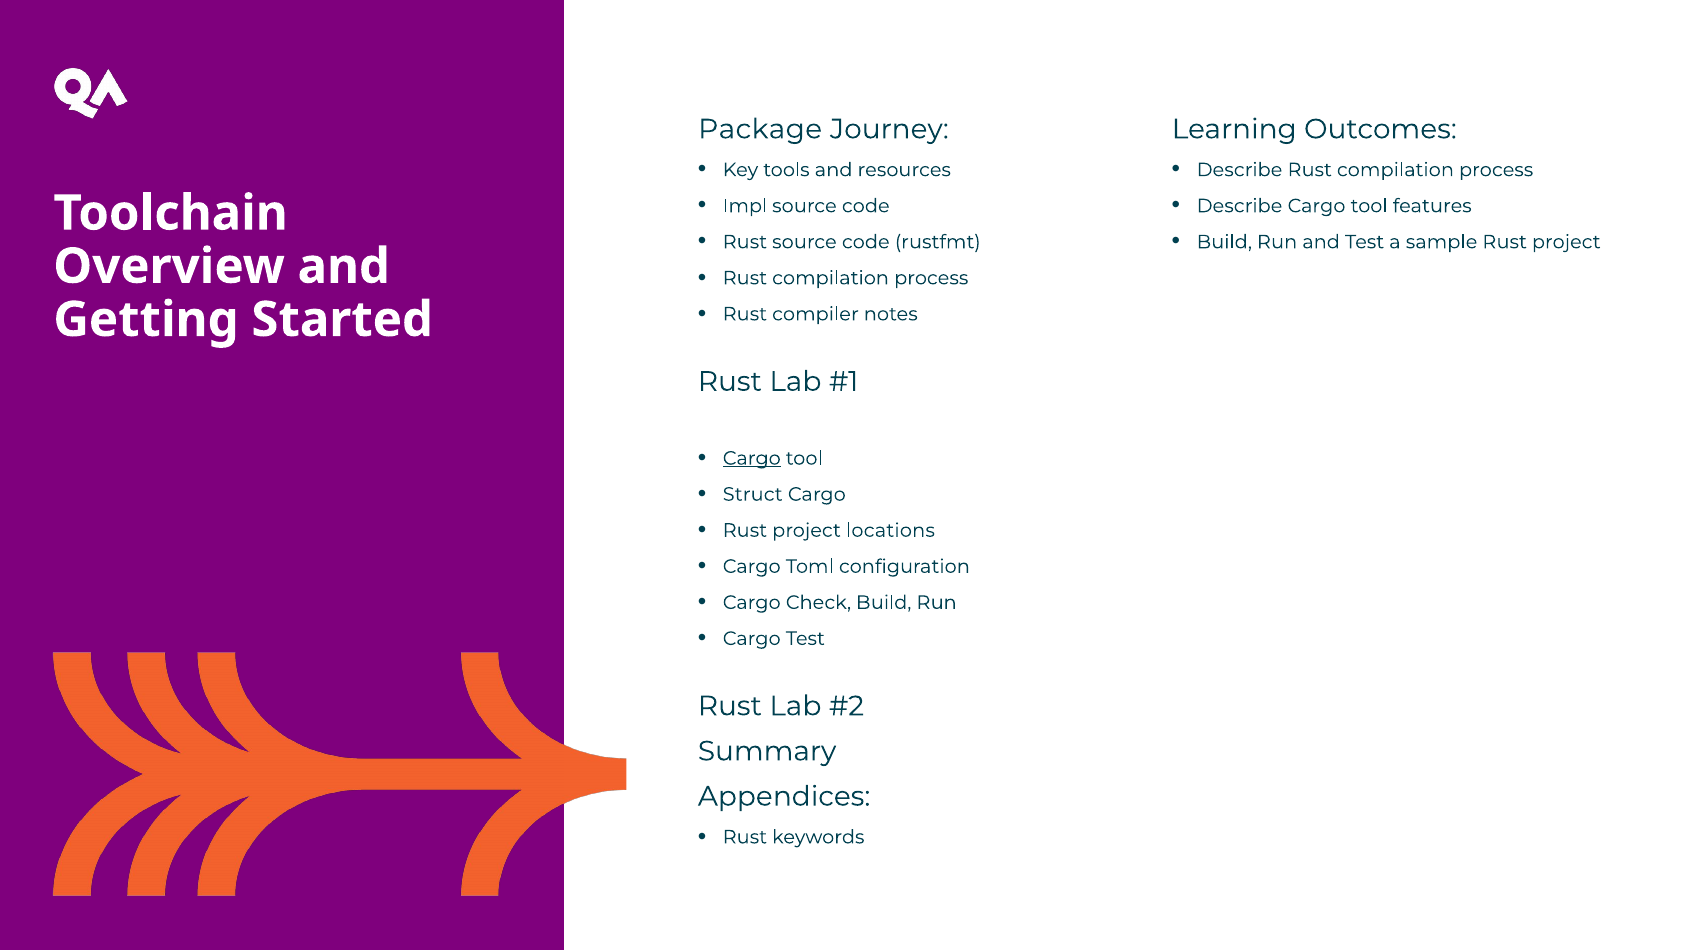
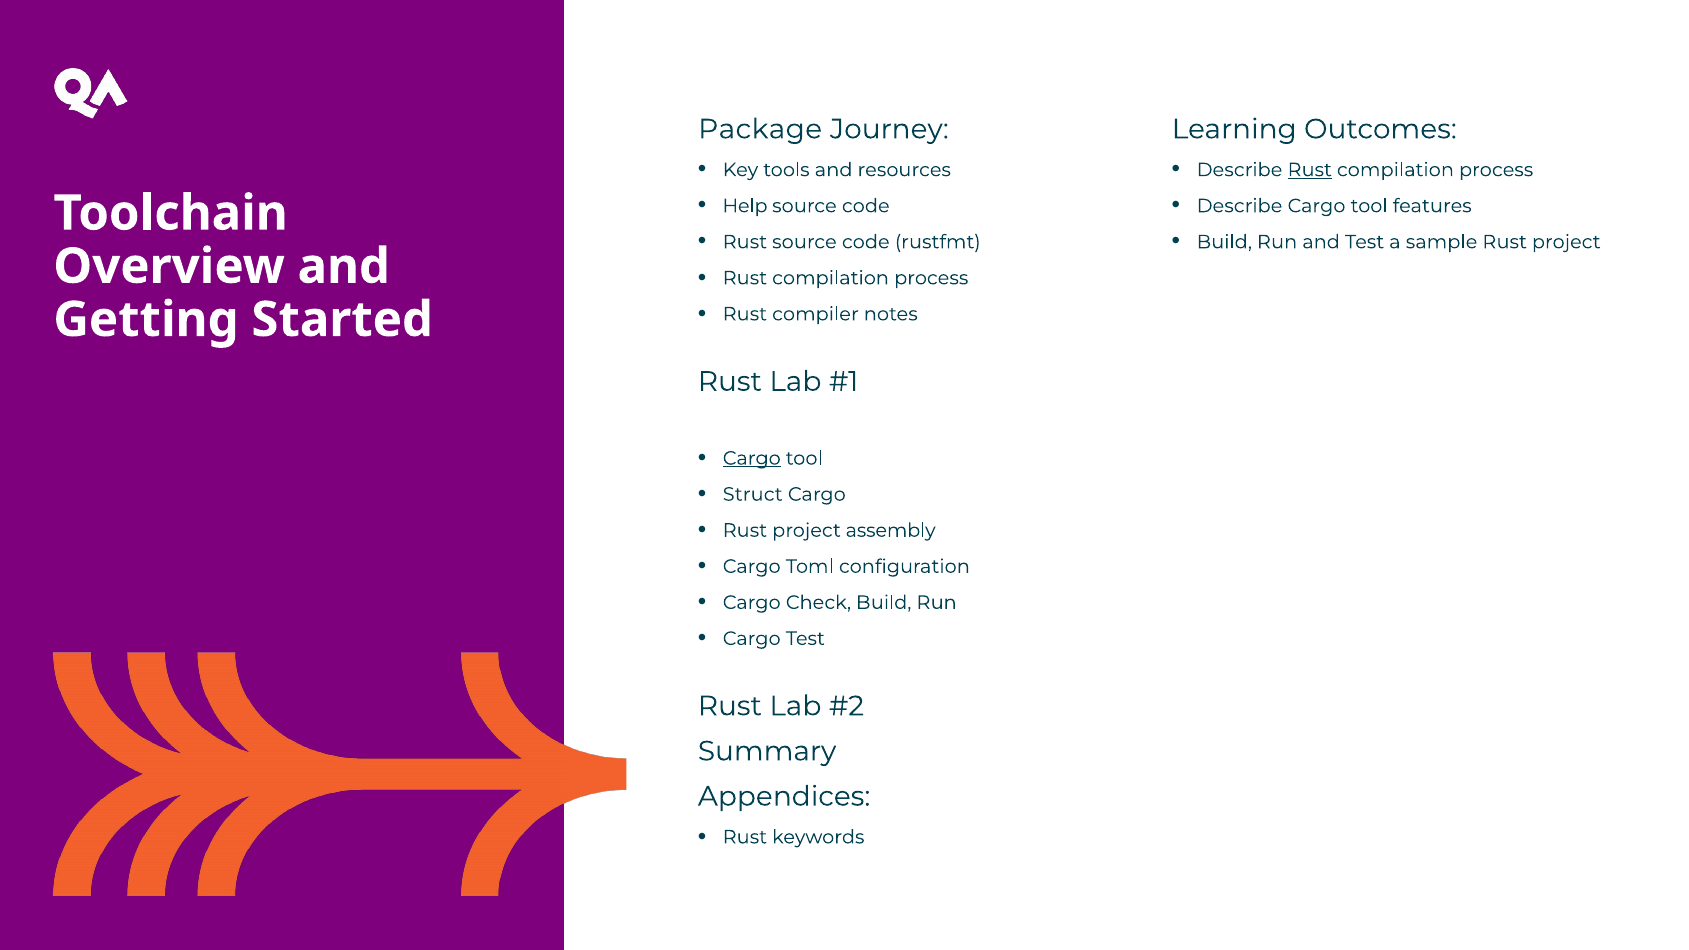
Rust at (1310, 170) underline: none -> present
Impl: Impl -> Help
locations: locations -> assembly
